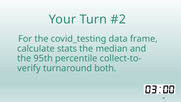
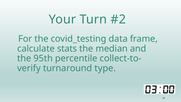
both: both -> type
